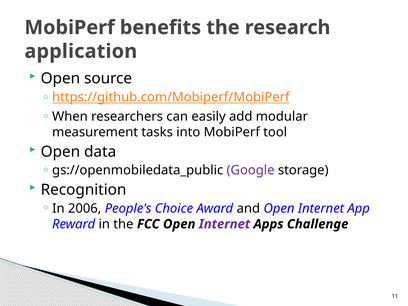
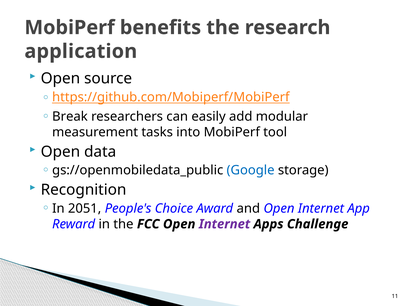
When: When -> Break
Google colour: purple -> blue
2006: 2006 -> 2051
